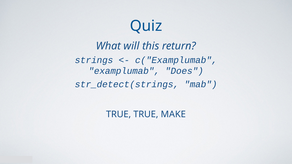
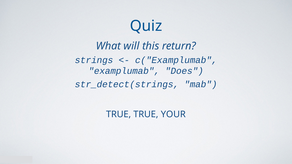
MAKE: MAKE -> YOUR
